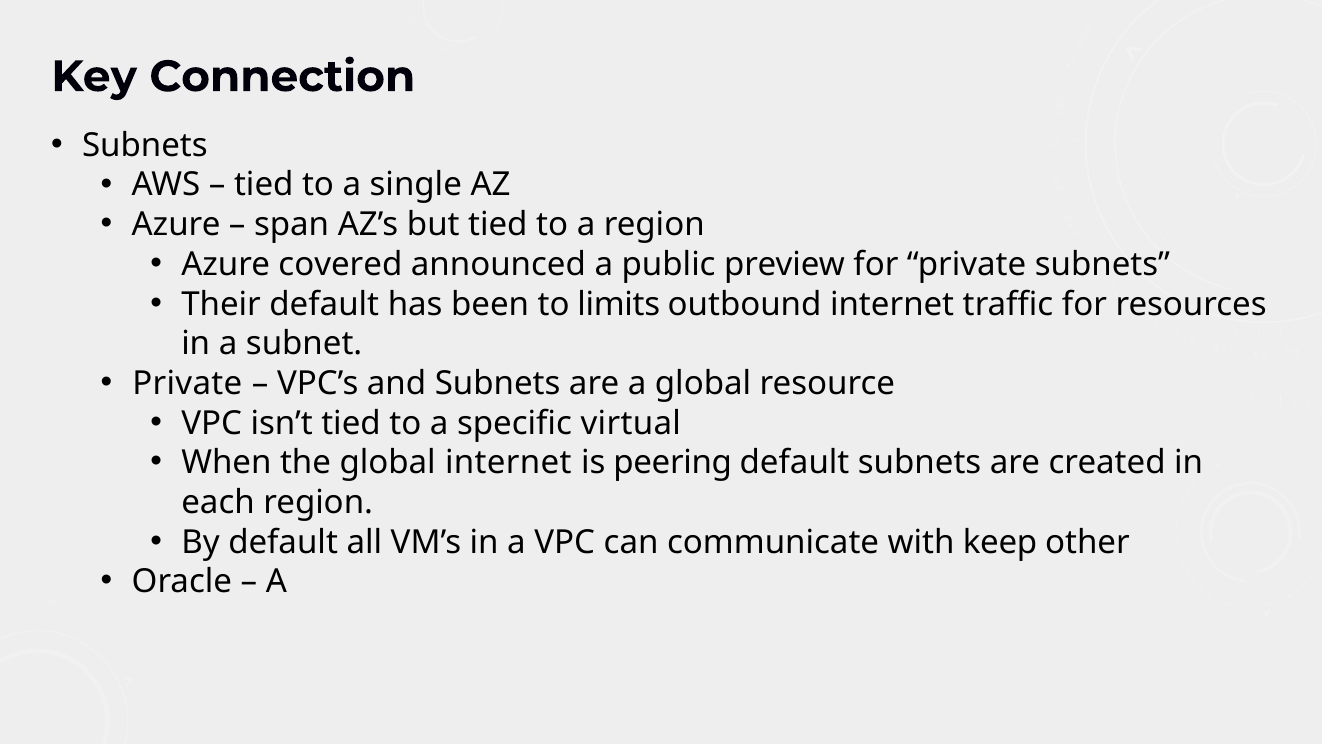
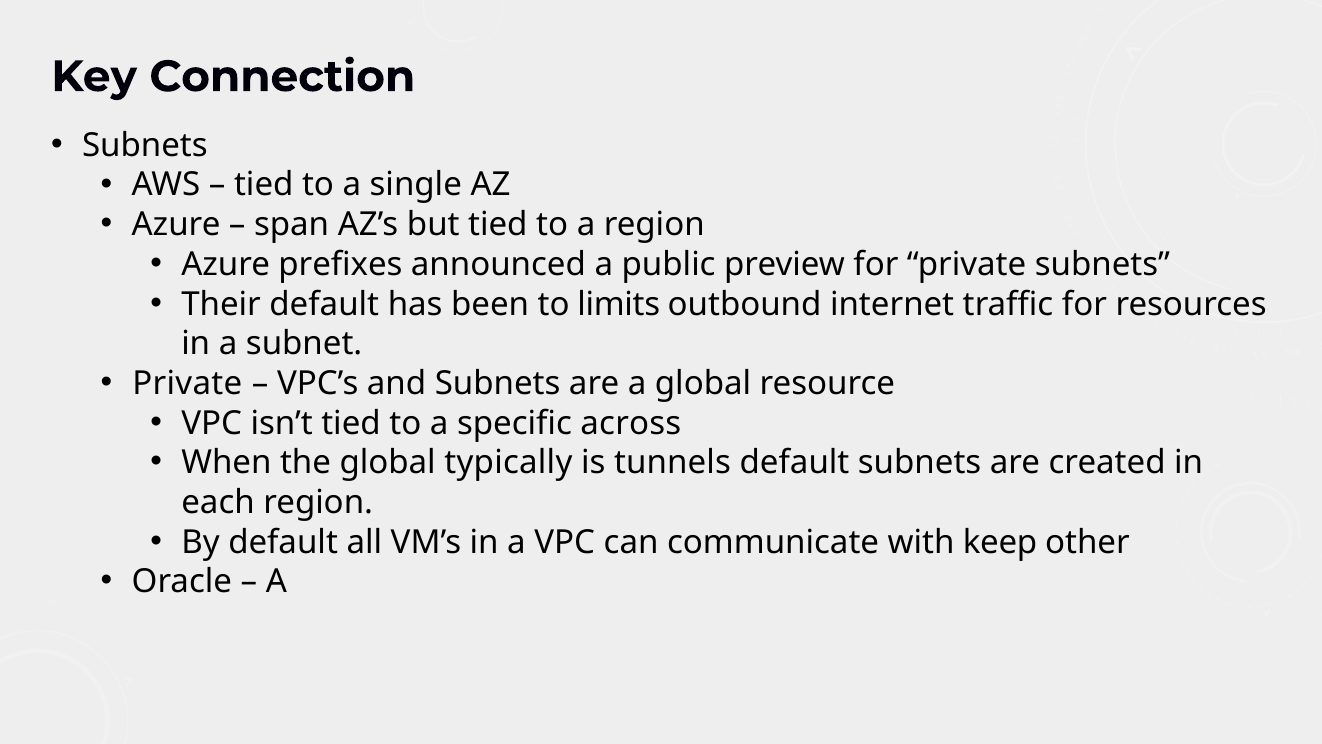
covered: covered -> prefixes
virtual: virtual -> across
global internet: internet -> typically
peering: peering -> tunnels
